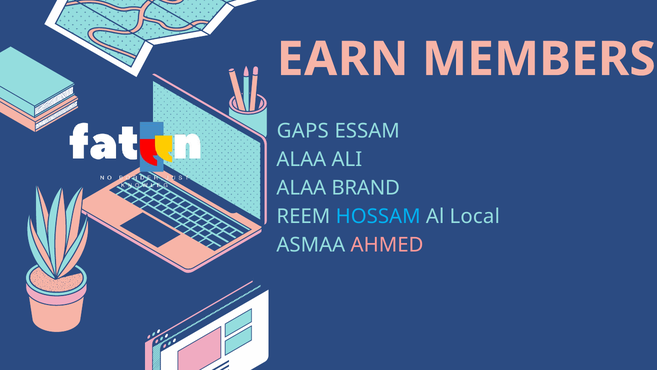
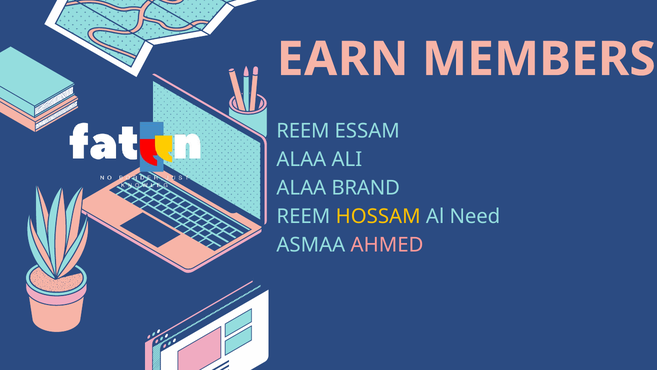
GAPS at (303, 131): GAPS -> REEM
HOSSAM colour: light blue -> yellow
Local: Local -> Need
